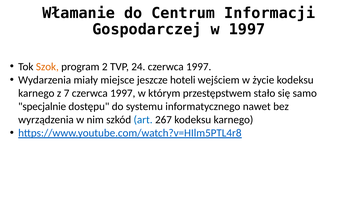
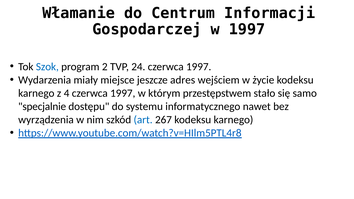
Szok colour: orange -> blue
hoteli: hoteli -> adres
7: 7 -> 4
